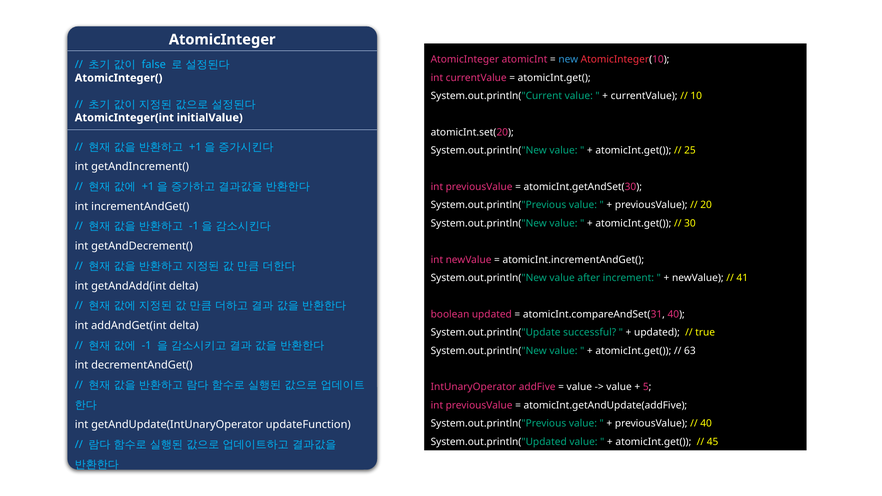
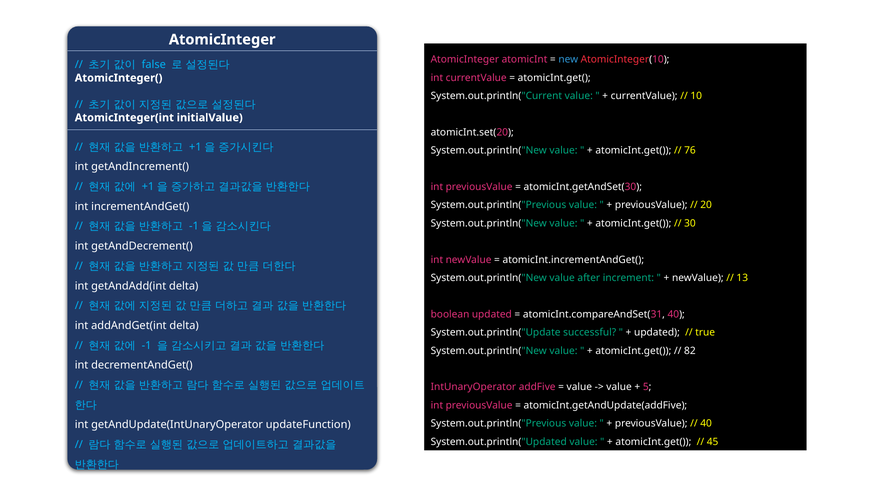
25: 25 -> 76
41: 41 -> 13
63: 63 -> 82
